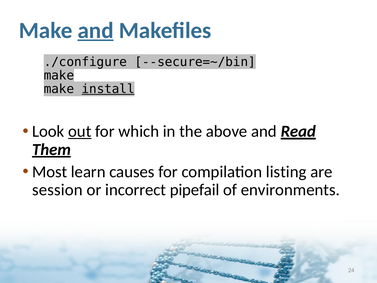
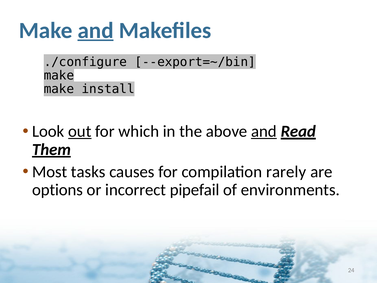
--secure=~/bin: --secure=~/bin -> --export=~/bin
install underline: present -> none
and at (264, 131) underline: none -> present
learn: learn -> tasks
listing: listing -> rarely
session: session -> options
